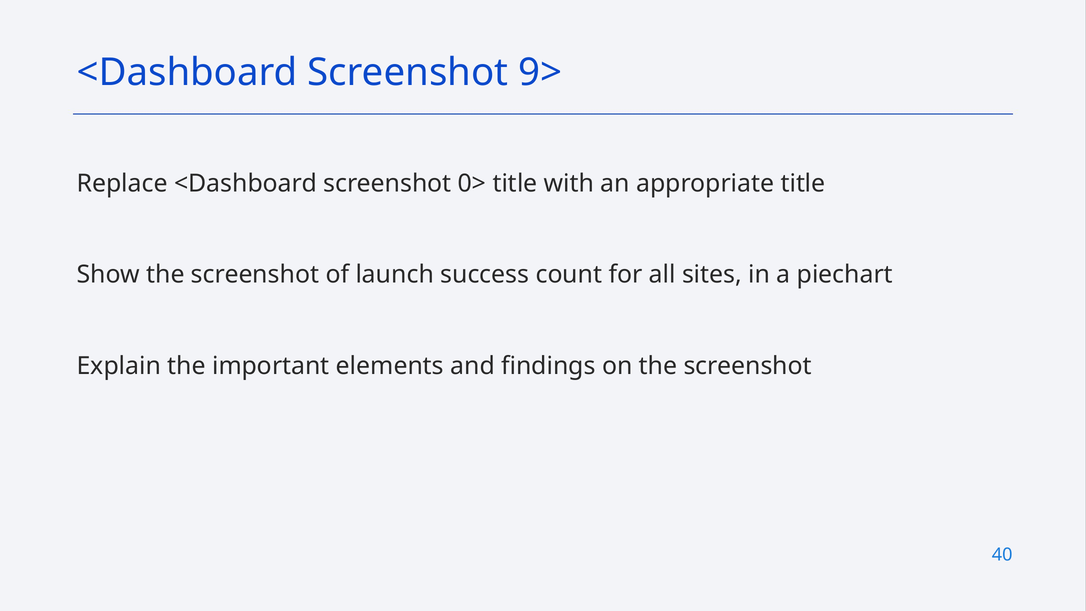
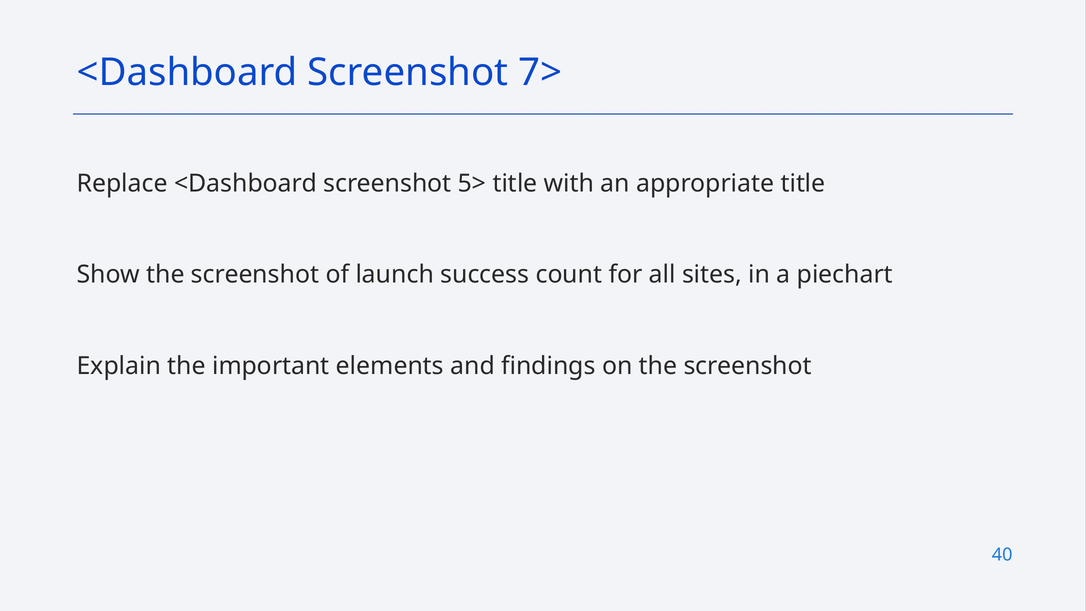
9>: 9> -> 7>
0>: 0> -> 5>
